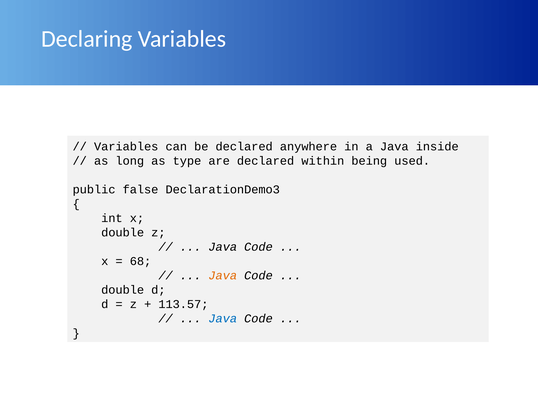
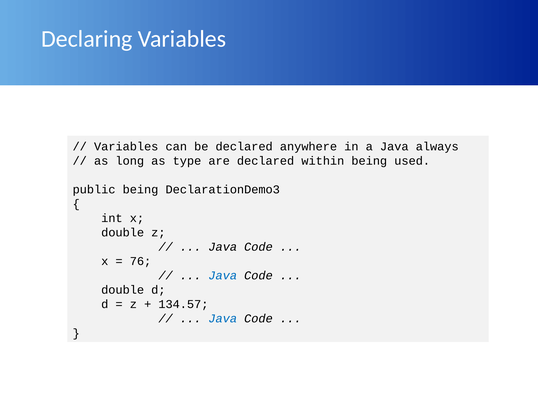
inside: inside -> always
public false: false -> being
68: 68 -> 76
Java at (223, 275) colour: orange -> blue
113.57: 113.57 -> 134.57
